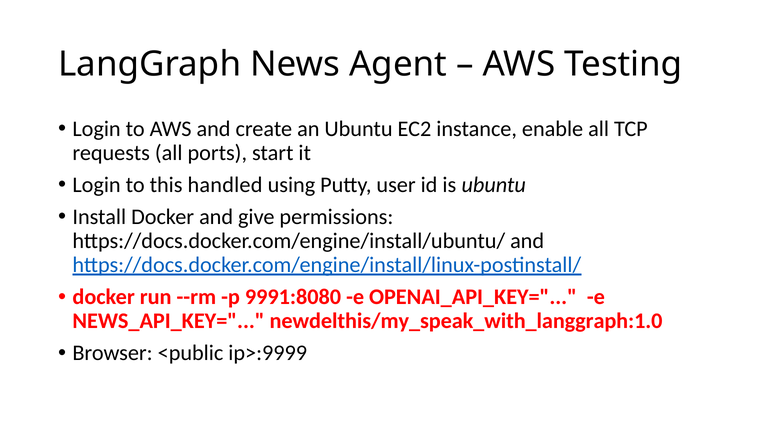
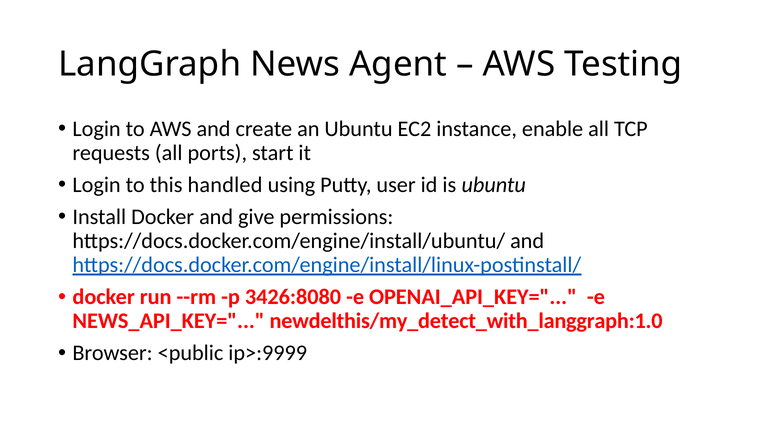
9991:8080: 9991:8080 -> 3426:8080
newdelthis/my_speak_with_langgraph:1.0: newdelthis/my_speak_with_langgraph:1.0 -> newdelthis/my_detect_with_langgraph:1.0
